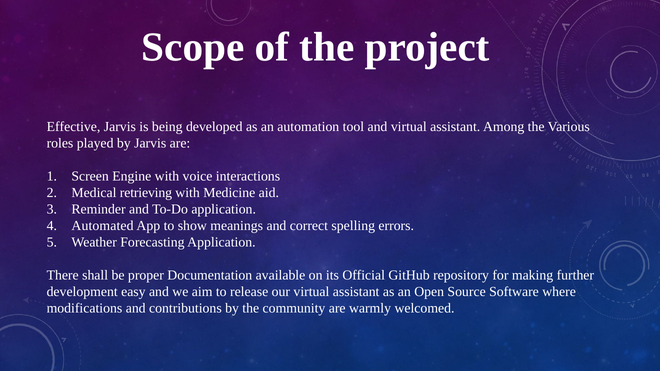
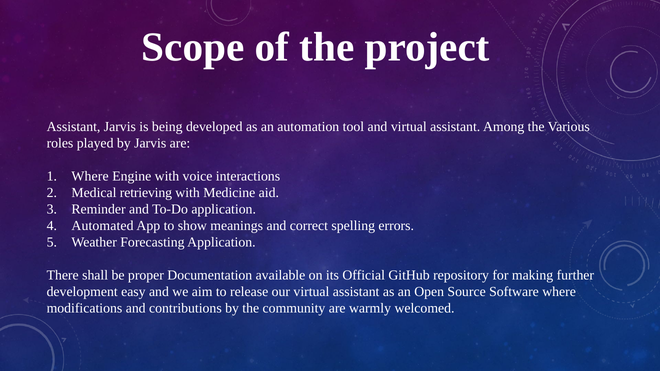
Effective at (74, 127): Effective -> Assistant
Screen at (90, 176): Screen -> Where
